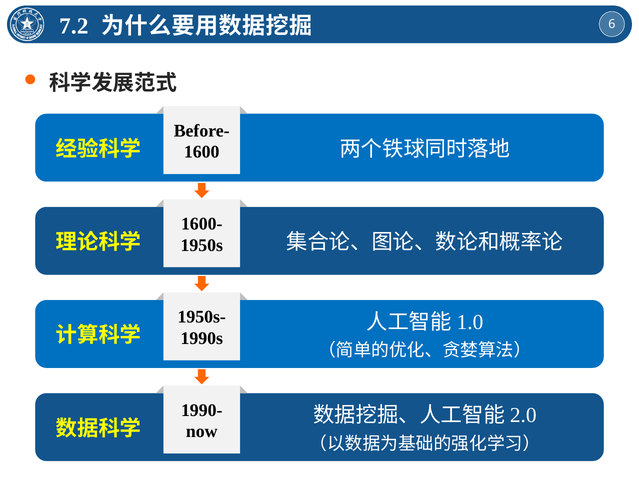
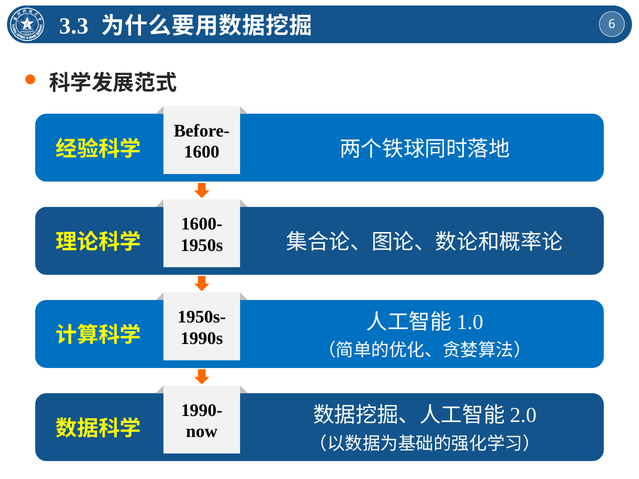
7.2: 7.2 -> 3.3
